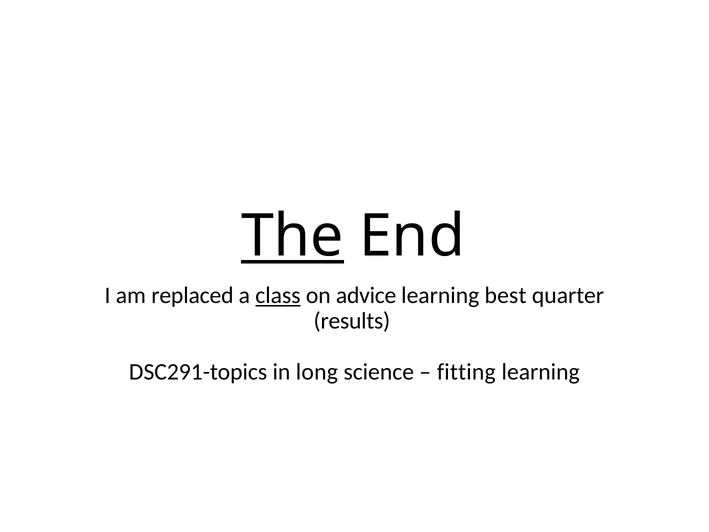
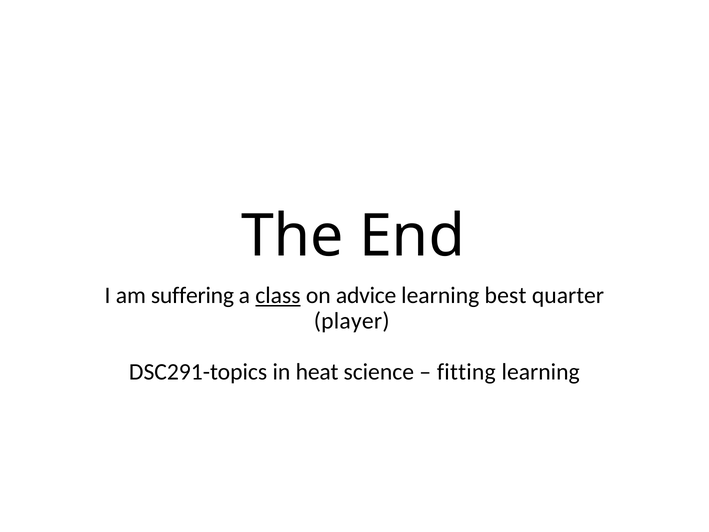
The underline: present -> none
replaced: replaced -> suffering
results: results -> player
long: long -> heat
